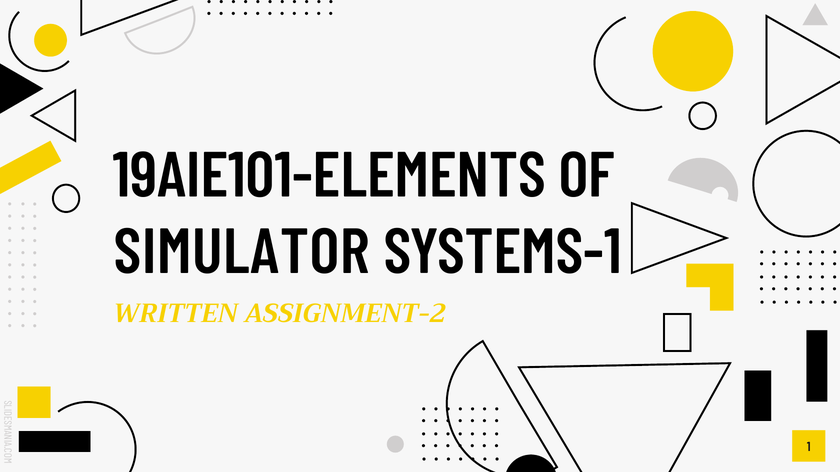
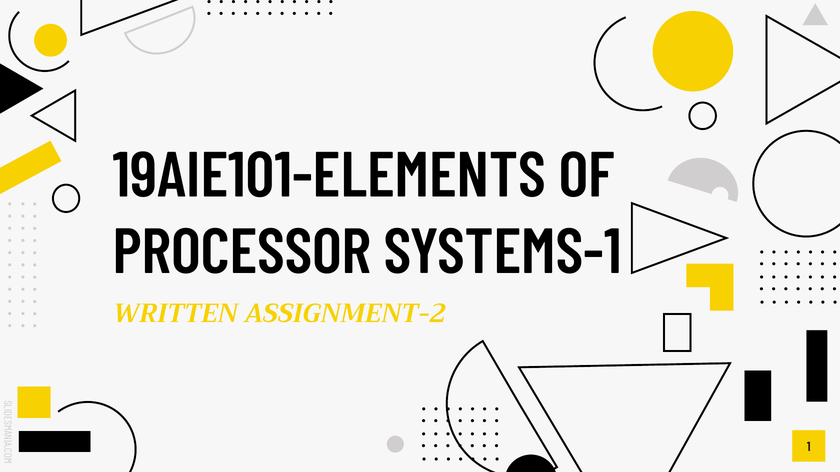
SIMULATOR: SIMULATOR -> PROCESSOR
